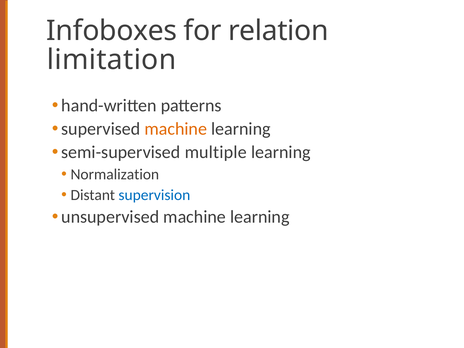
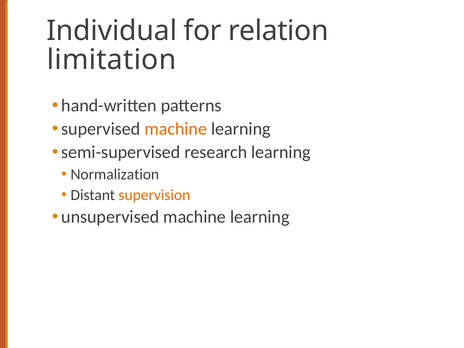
Infoboxes: Infoboxes -> Individual
multiple: multiple -> research
supervision colour: blue -> orange
